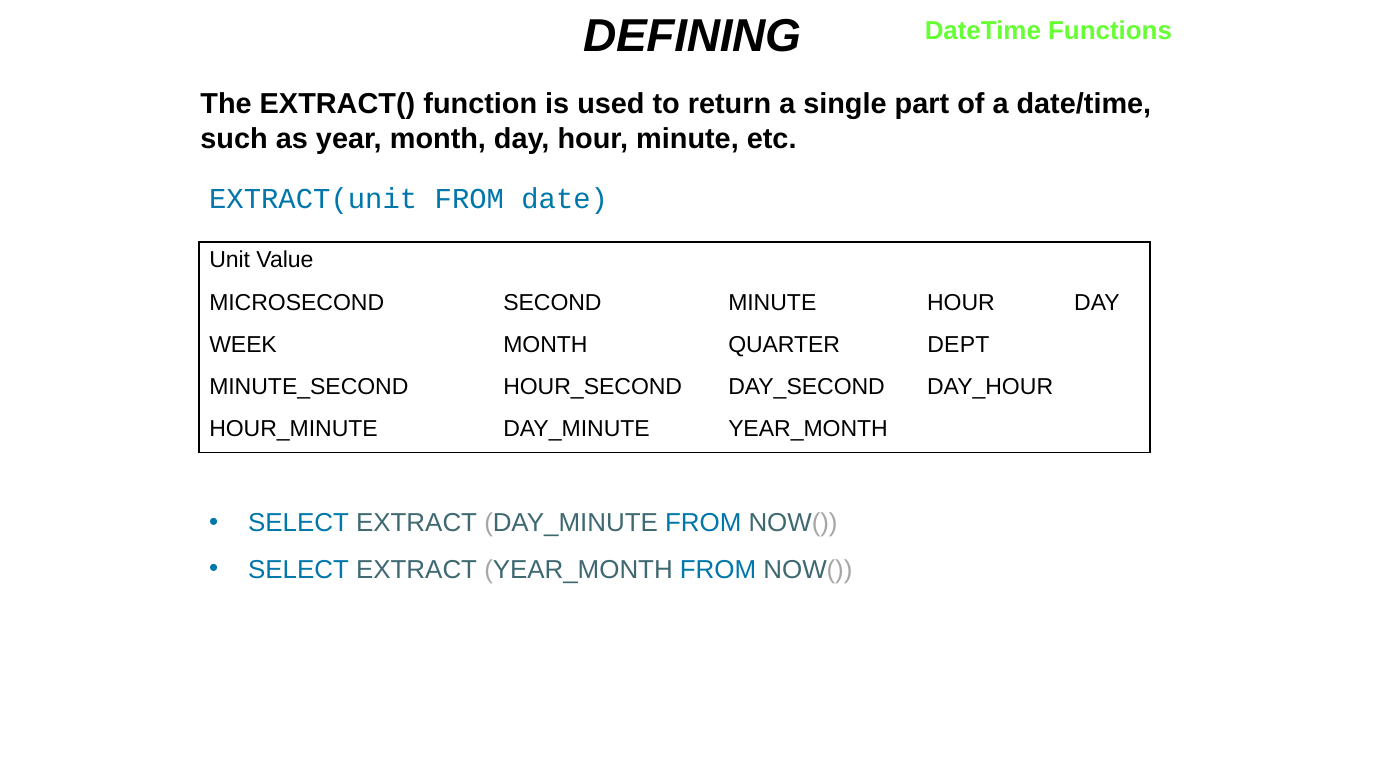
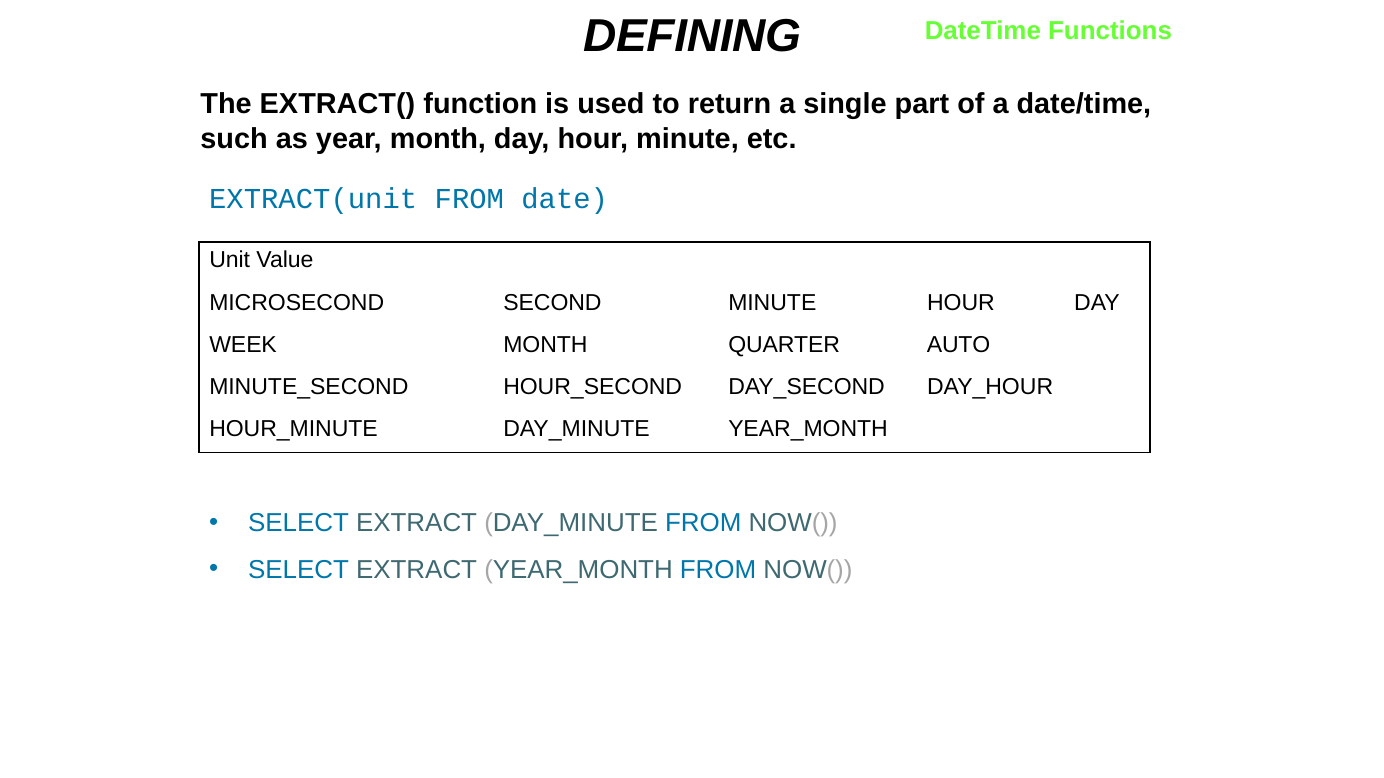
DEPT: DEPT -> AUTO
